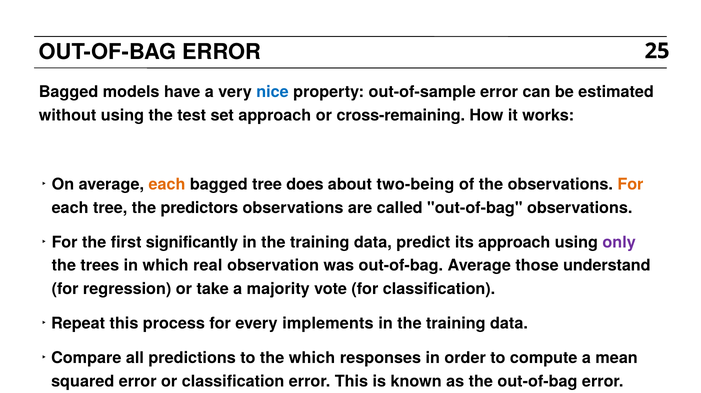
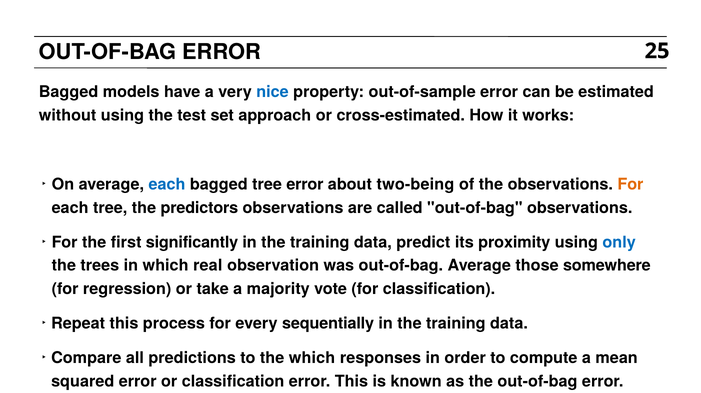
cross-remaining: cross-remaining -> cross-estimated
each at (167, 185) colour: orange -> blue
tree does: does -> error
its approach: approach -> proximity
only colour: purple -> blue
understand: understand -> somewhere
implements: implements -> sequentially
